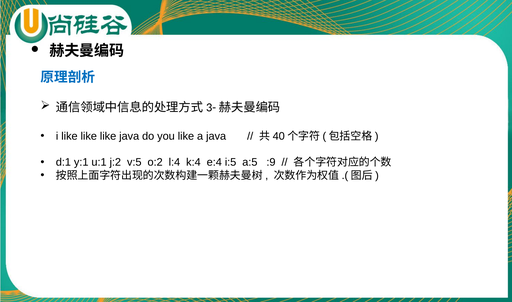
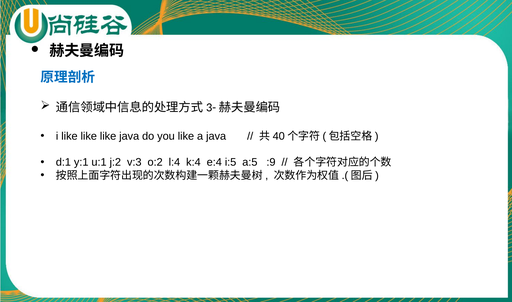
v:5: v:5 -> v:3
